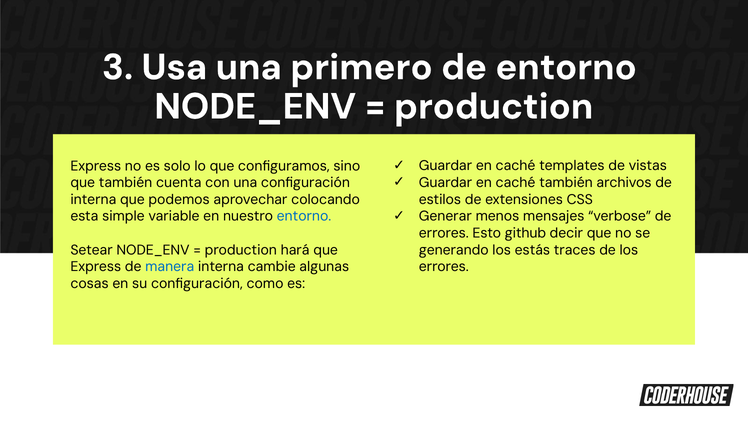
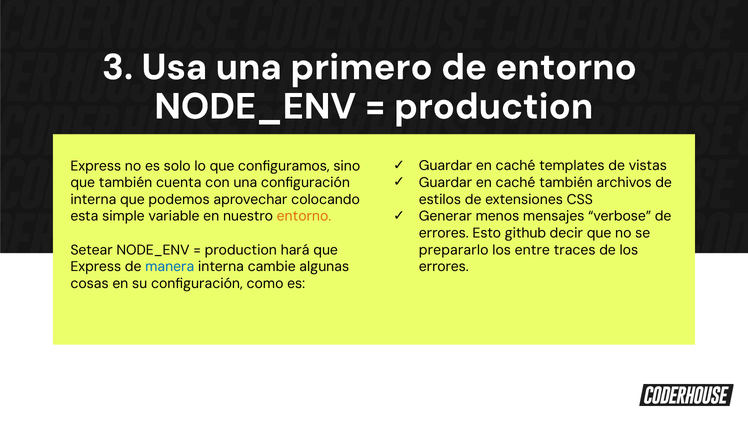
entorno at (304, 216) colour: blue -> orange
generando: generando -> prepararlo
estás: estás -> entre
